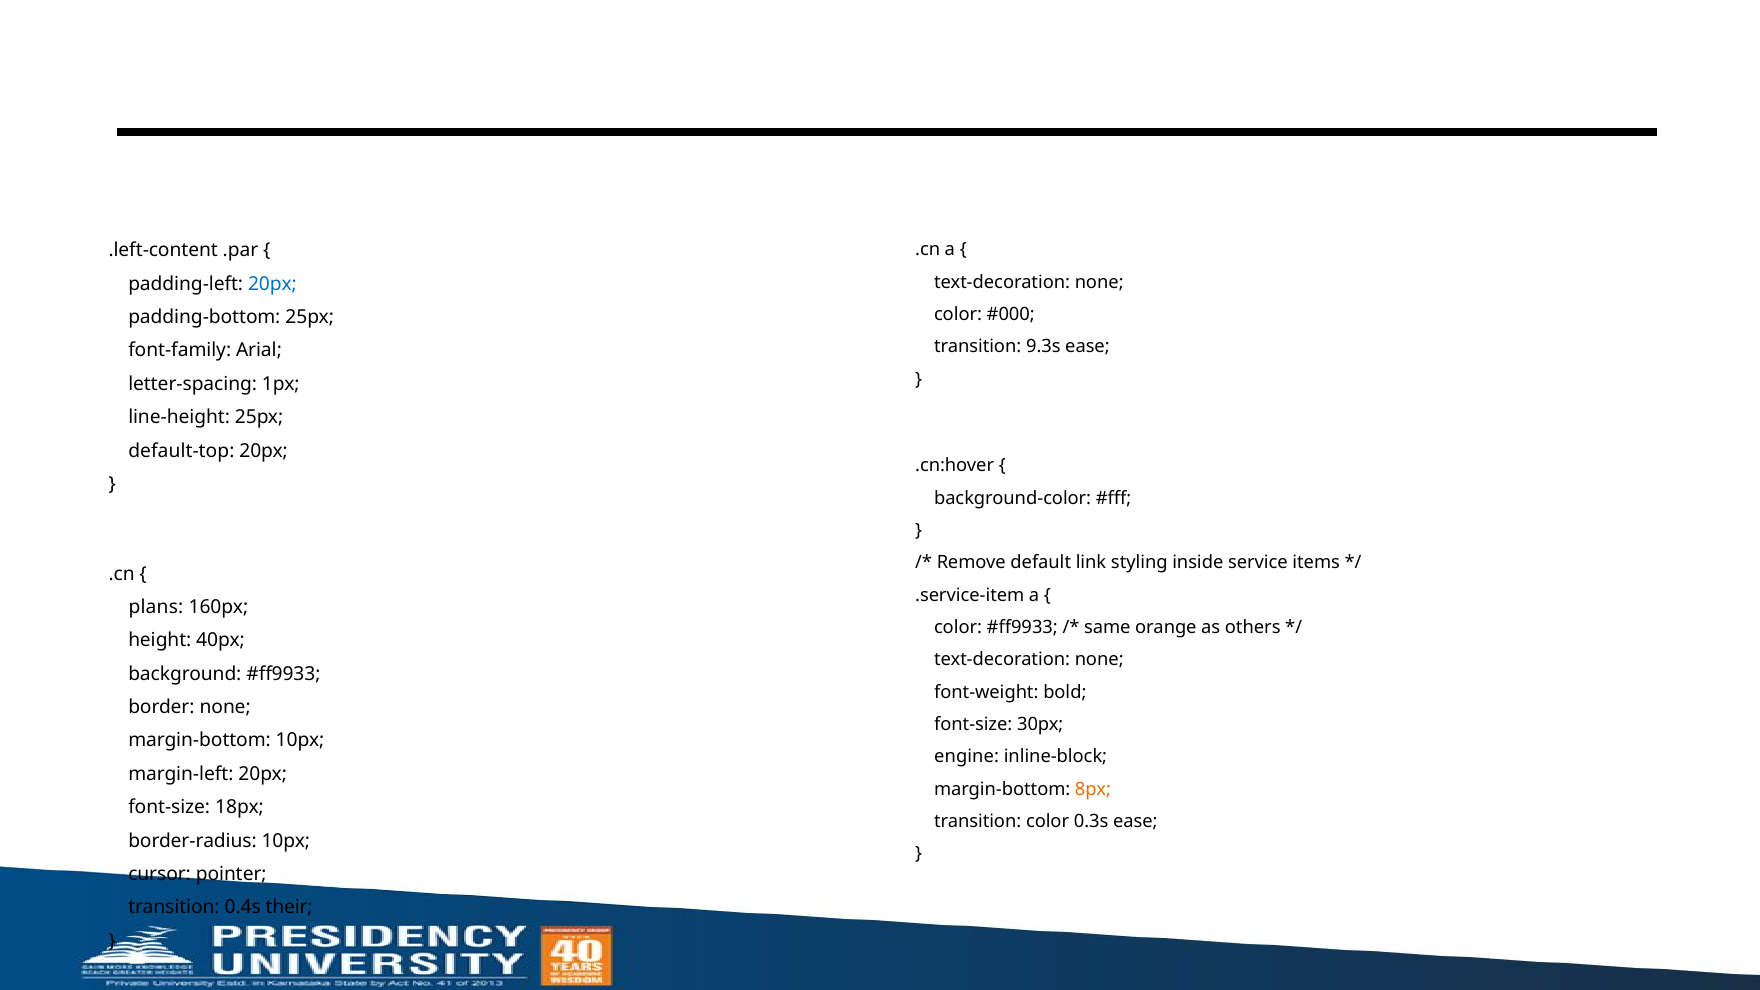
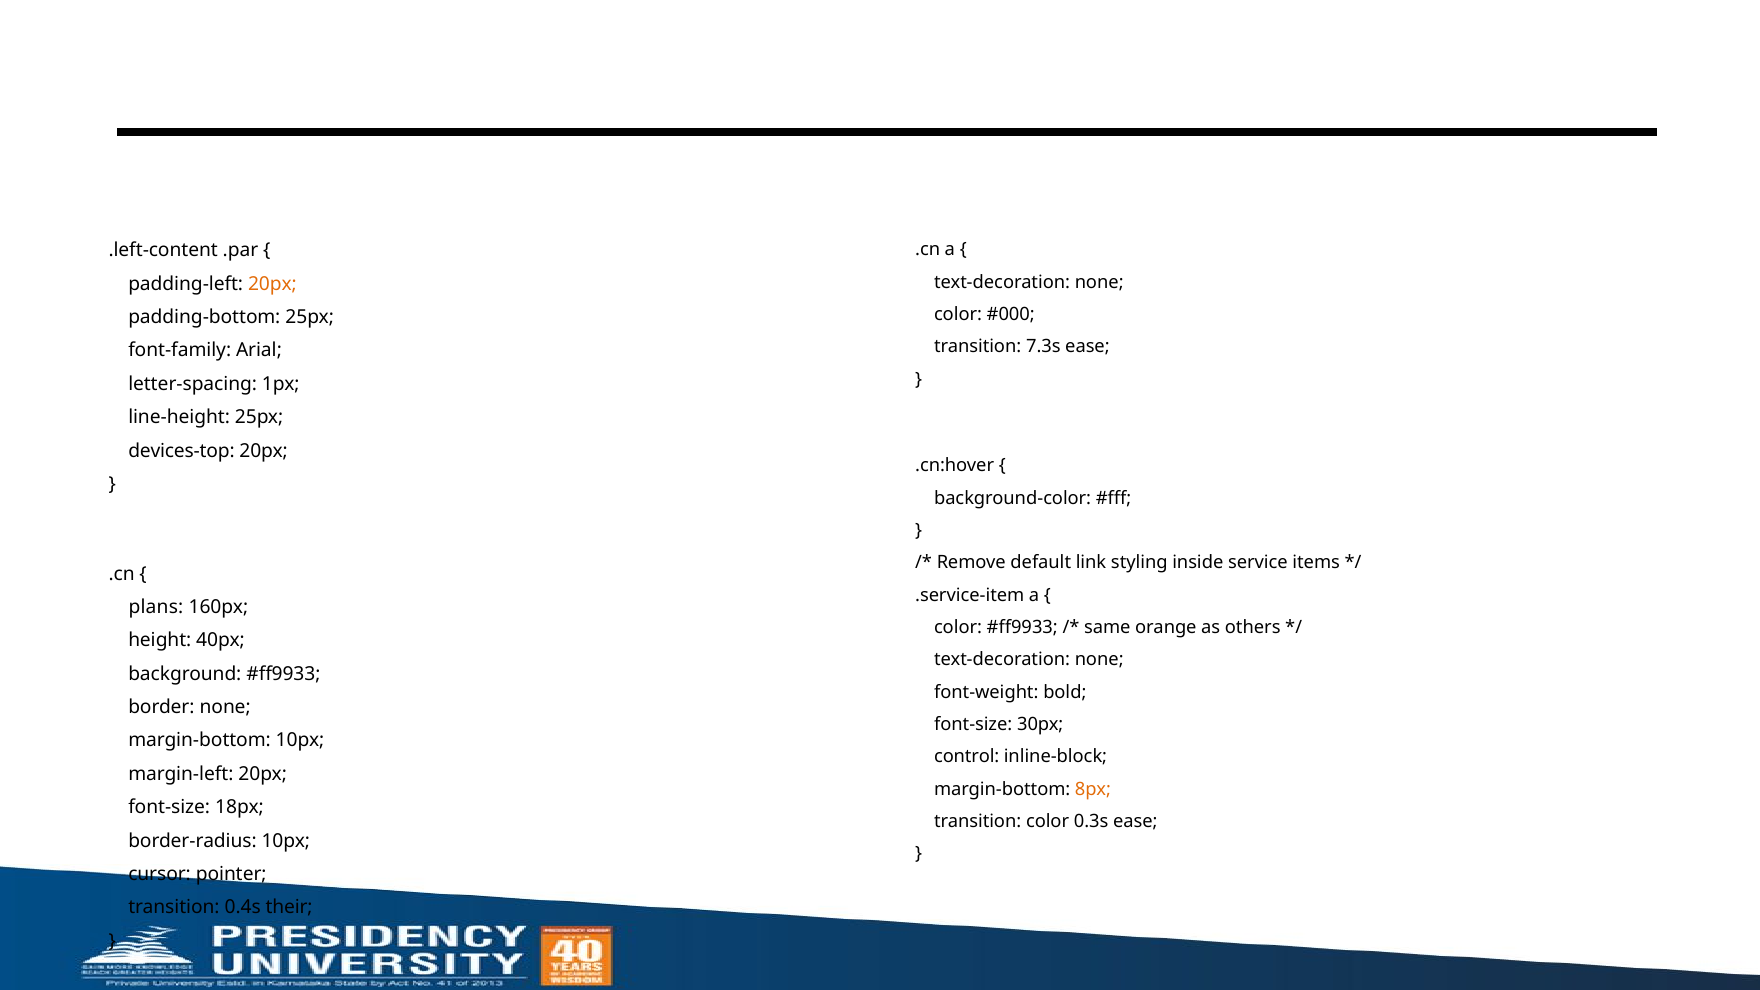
20px at (272, 284) colour: blue -> orange
9.3s: 9.3s -> 7.3s
default-top: default-top -> devices-top
engine: engine -> control
